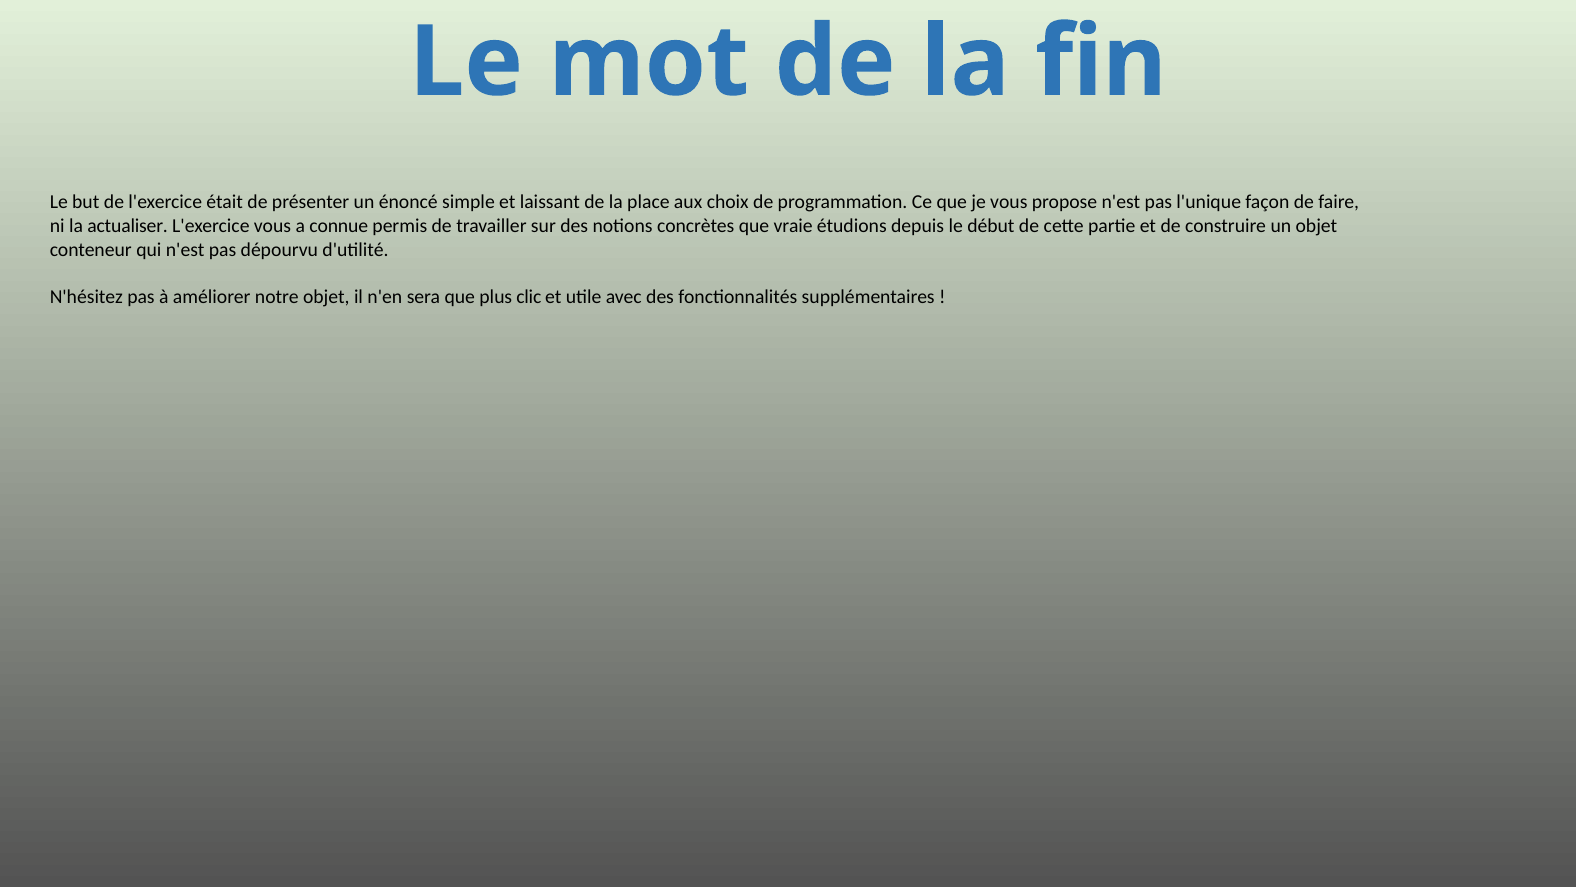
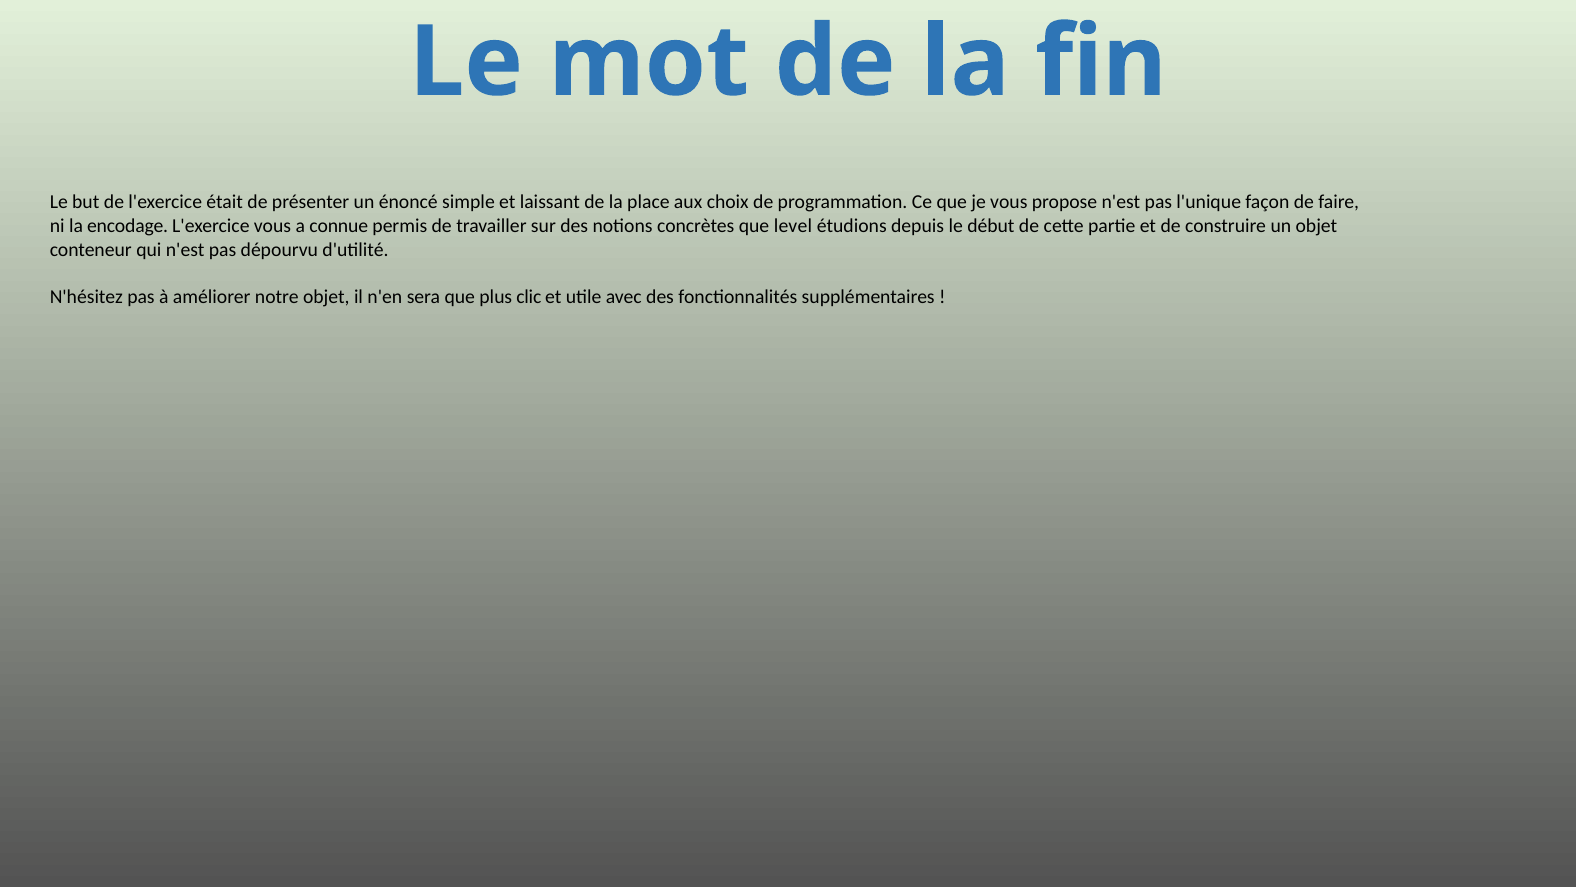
actualiser: actualiser -> encodage
vraie: vraie -> level
